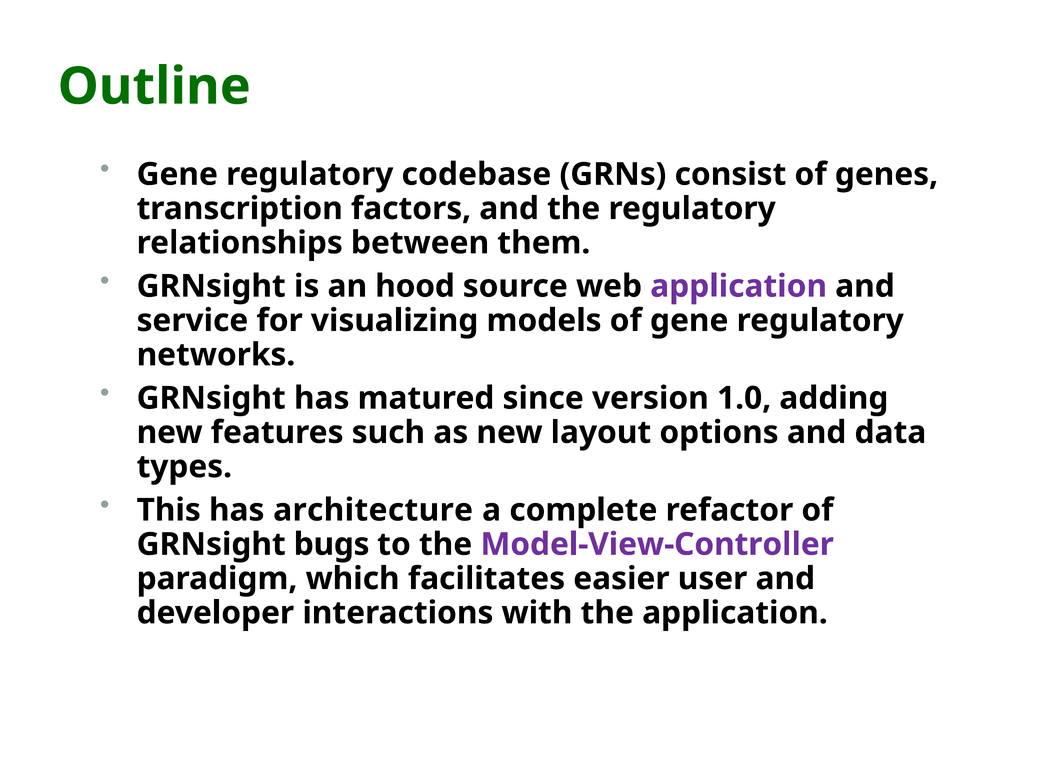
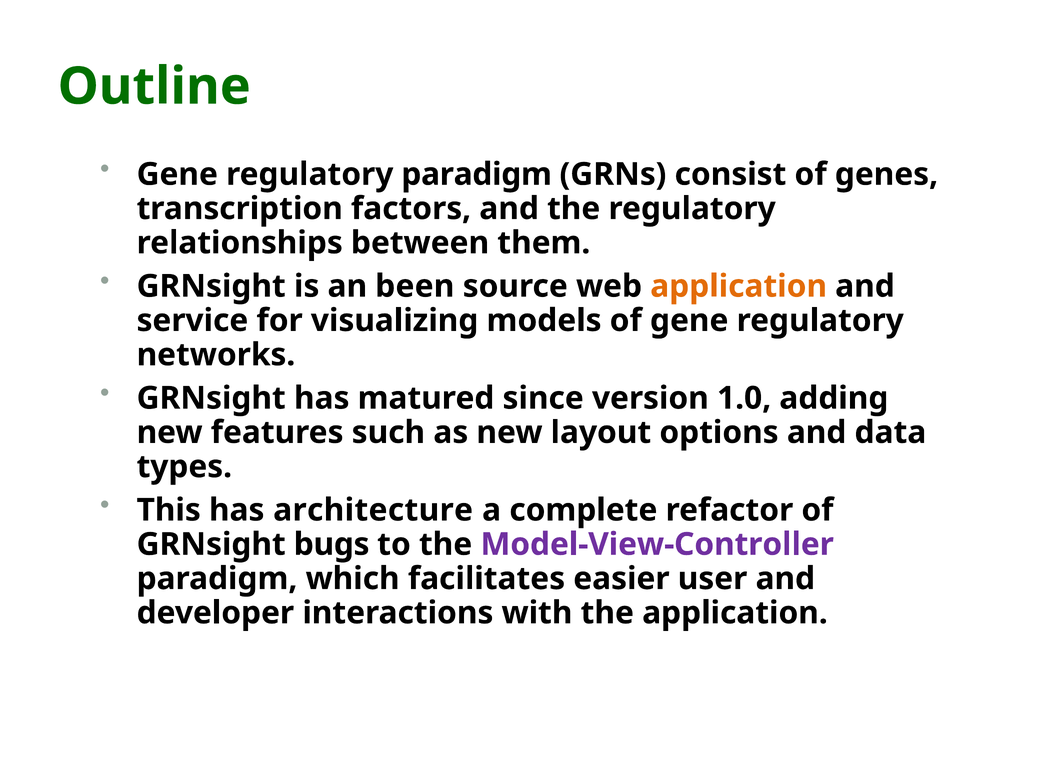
regulatory codebase: codebase -> paradigm
hood: hood -> been
application at (739, 286) colour: purple -> orange
